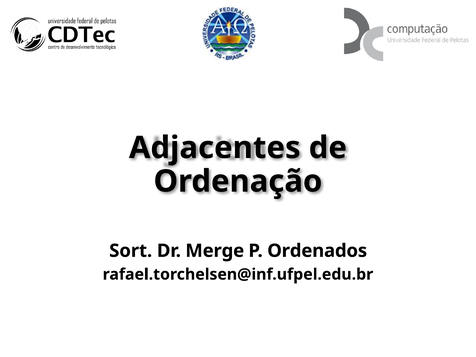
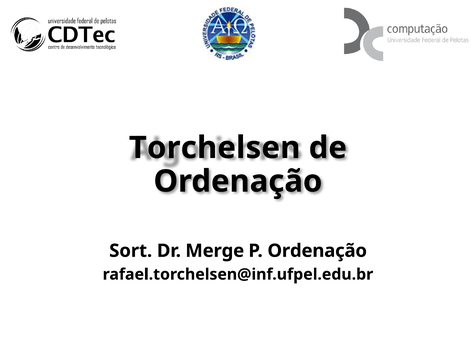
Adjacentes: Adjacentes -> Torchelsen
P Ordenados: Ordenados -> Ordenação
